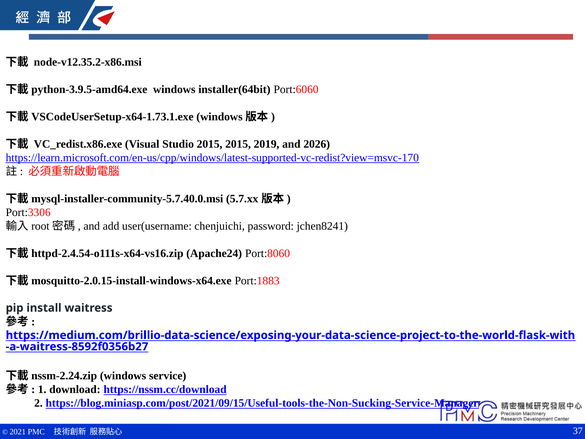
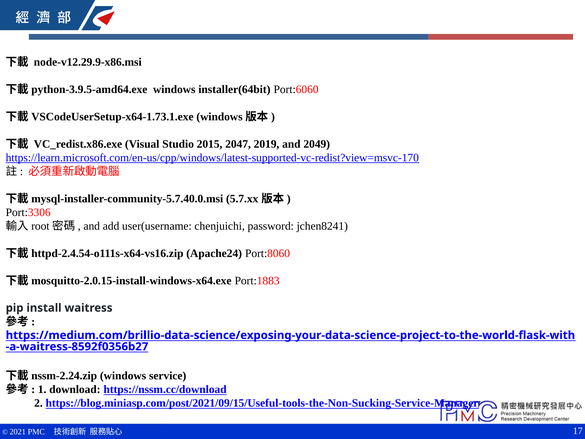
node-v12.35.2-x86.msi: node-v12.35.2-x86.msi -> node-v12.29.9-x86.msi
2015 2015: 2015 -> 2047
2026: 2026 -> 2049
37: 37 -> 17
